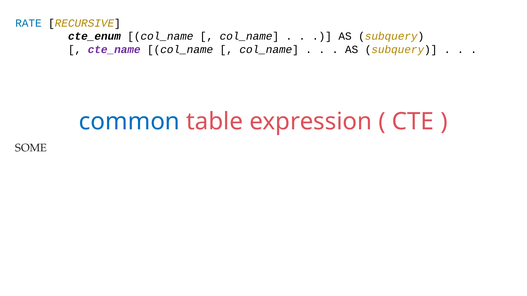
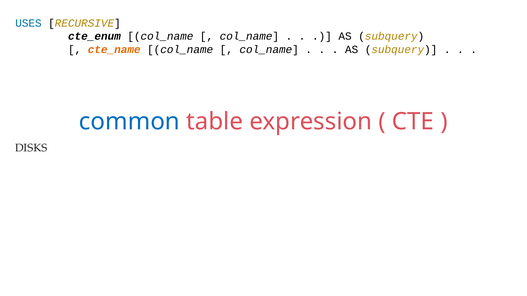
RATE: RATE -> USES
cte_name colour: purple -> orange
SOME: SOME -> DISKS
